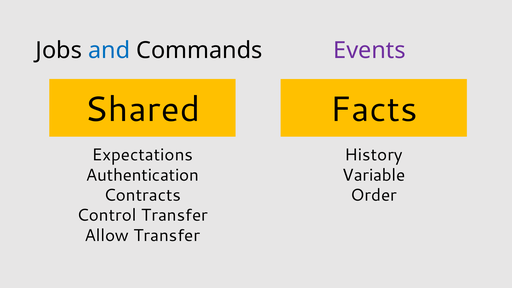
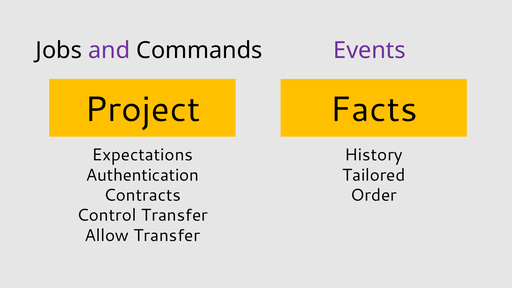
and colour: blue -> purple
Shared: Shared -> Project
Variable: Variable -> Tailored
